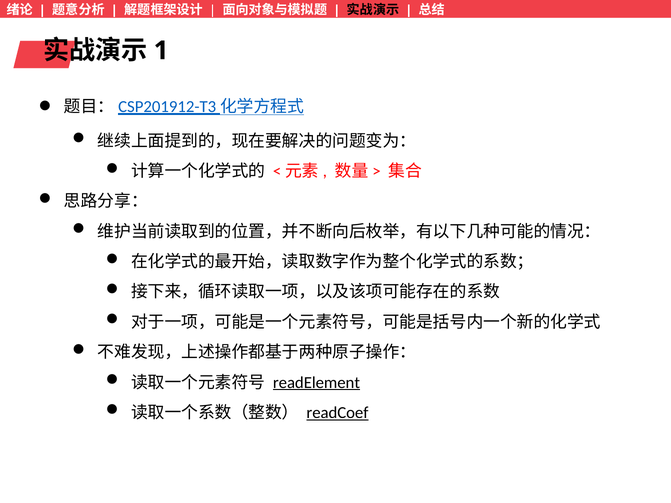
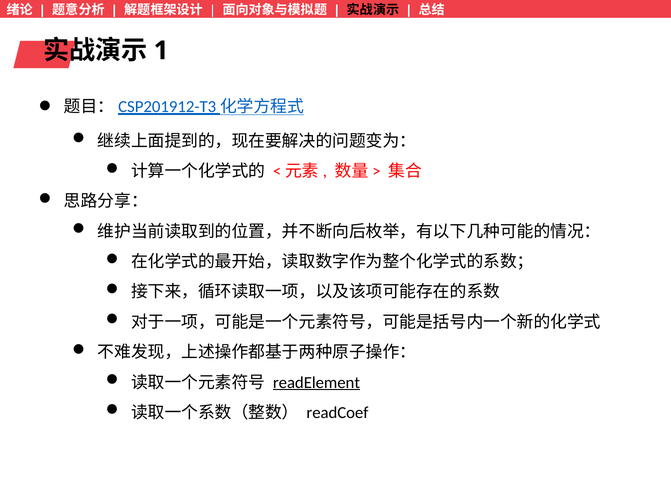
readCoef underline: present -> none
